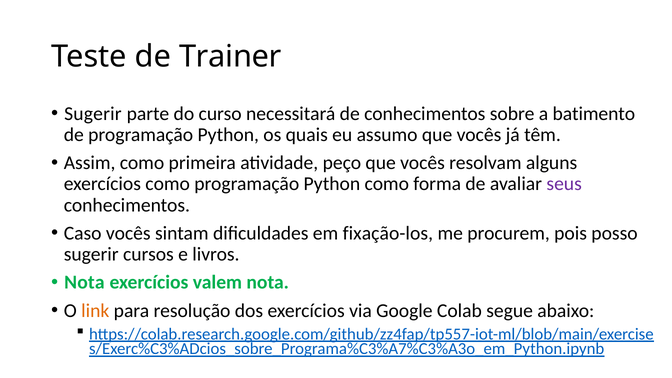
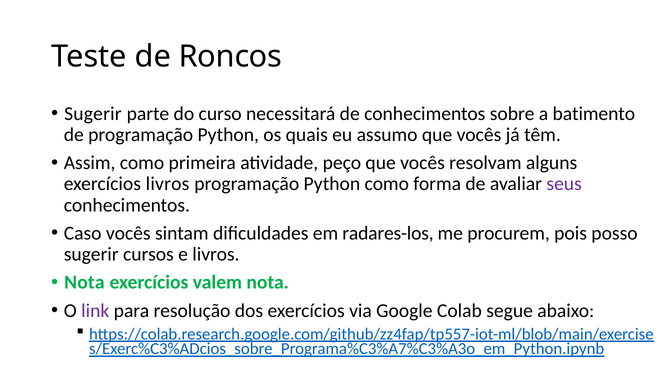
Trainer: Trainer -> Roncos
exercícios como: como -> livros
fixação-los: fixação-los -> radares-los
link colour: orange -> purple
